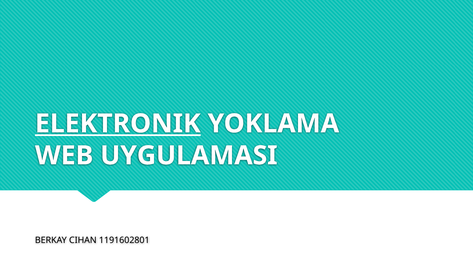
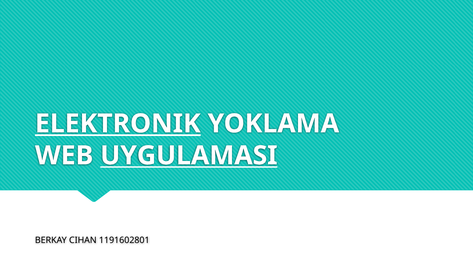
UYGULAMASI underline: none -> present
